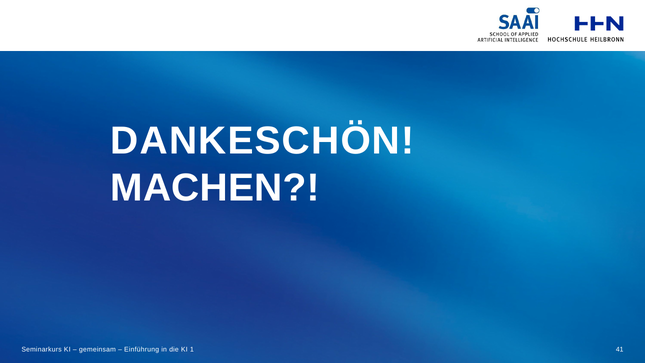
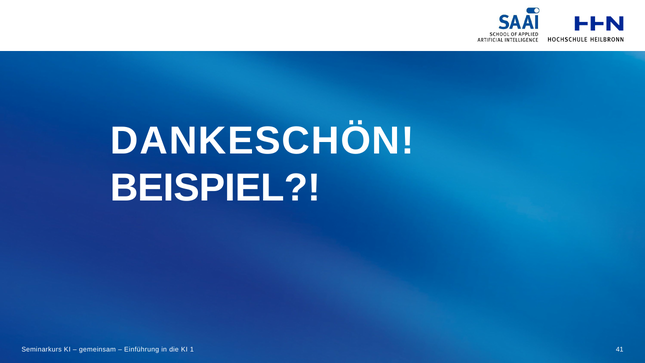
MACHEN: MACHEN -> BEISPIEL
